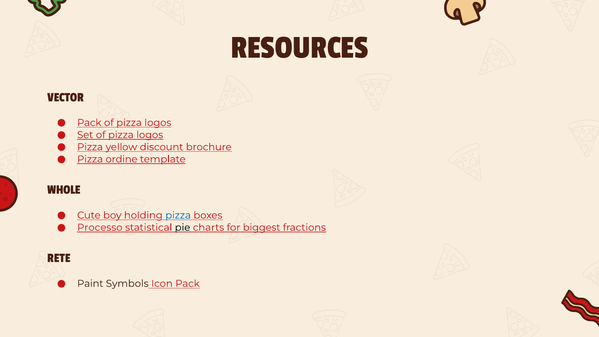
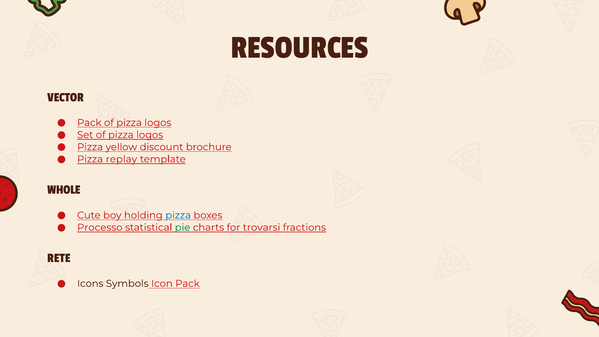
ordine: ordine -> replay
pie colour: black -> green
biggest: biggest -> trovarsi
Paint: Paint -> Icons
